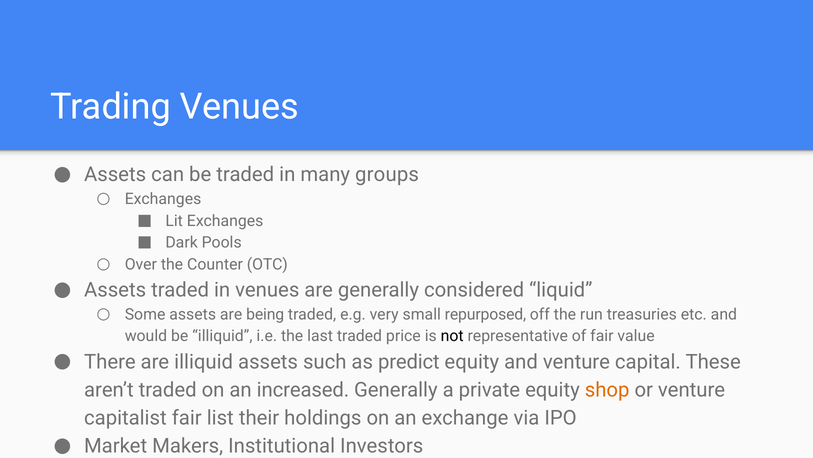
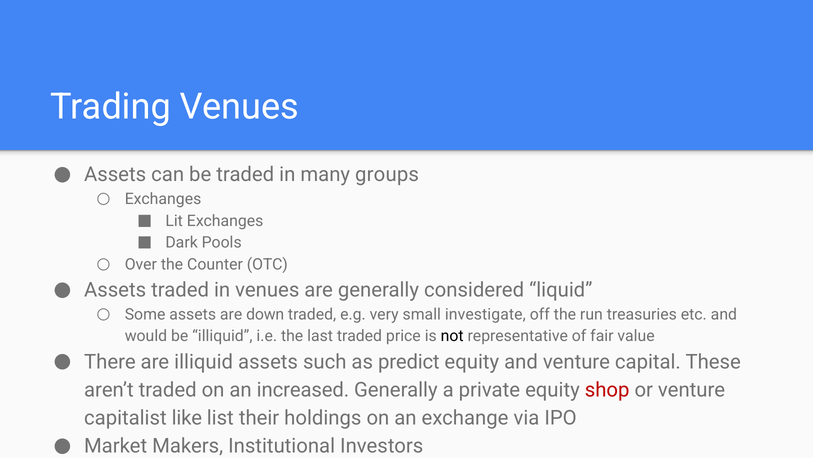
being: being -> down
repurposed: repurposed -> investigate
shop colour: orange -> red
capitalist fair: fair -> like
